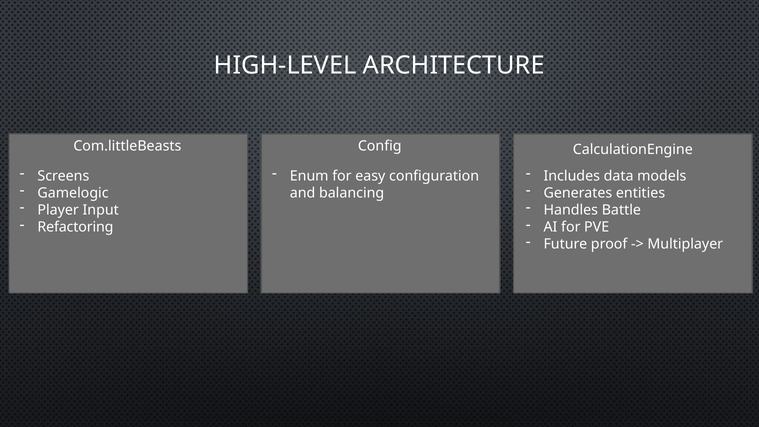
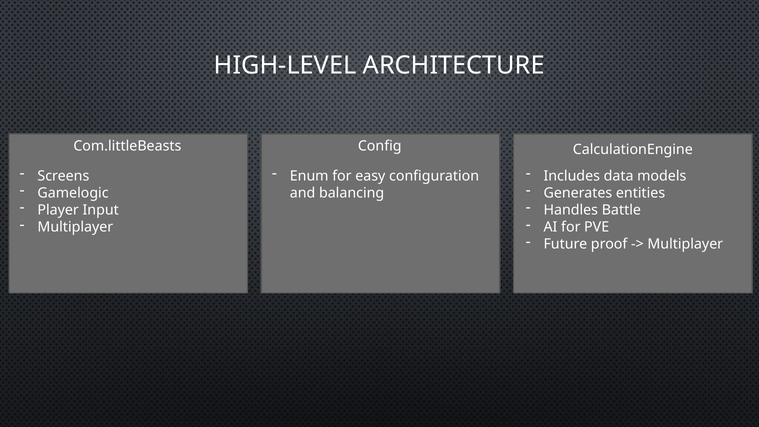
Refactoring at (75, 227): Refactoring -> Multiplayer
